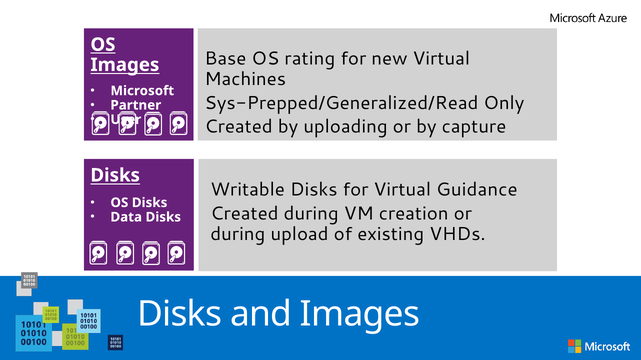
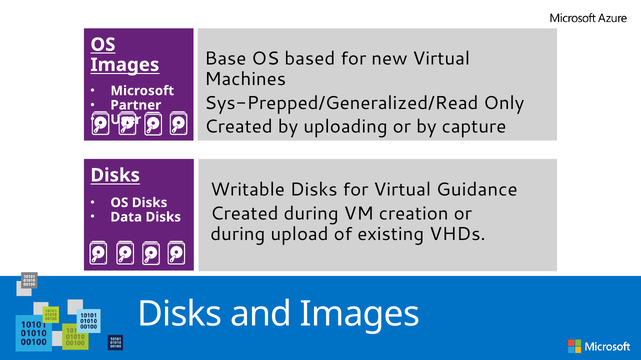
rating: rating -> based
